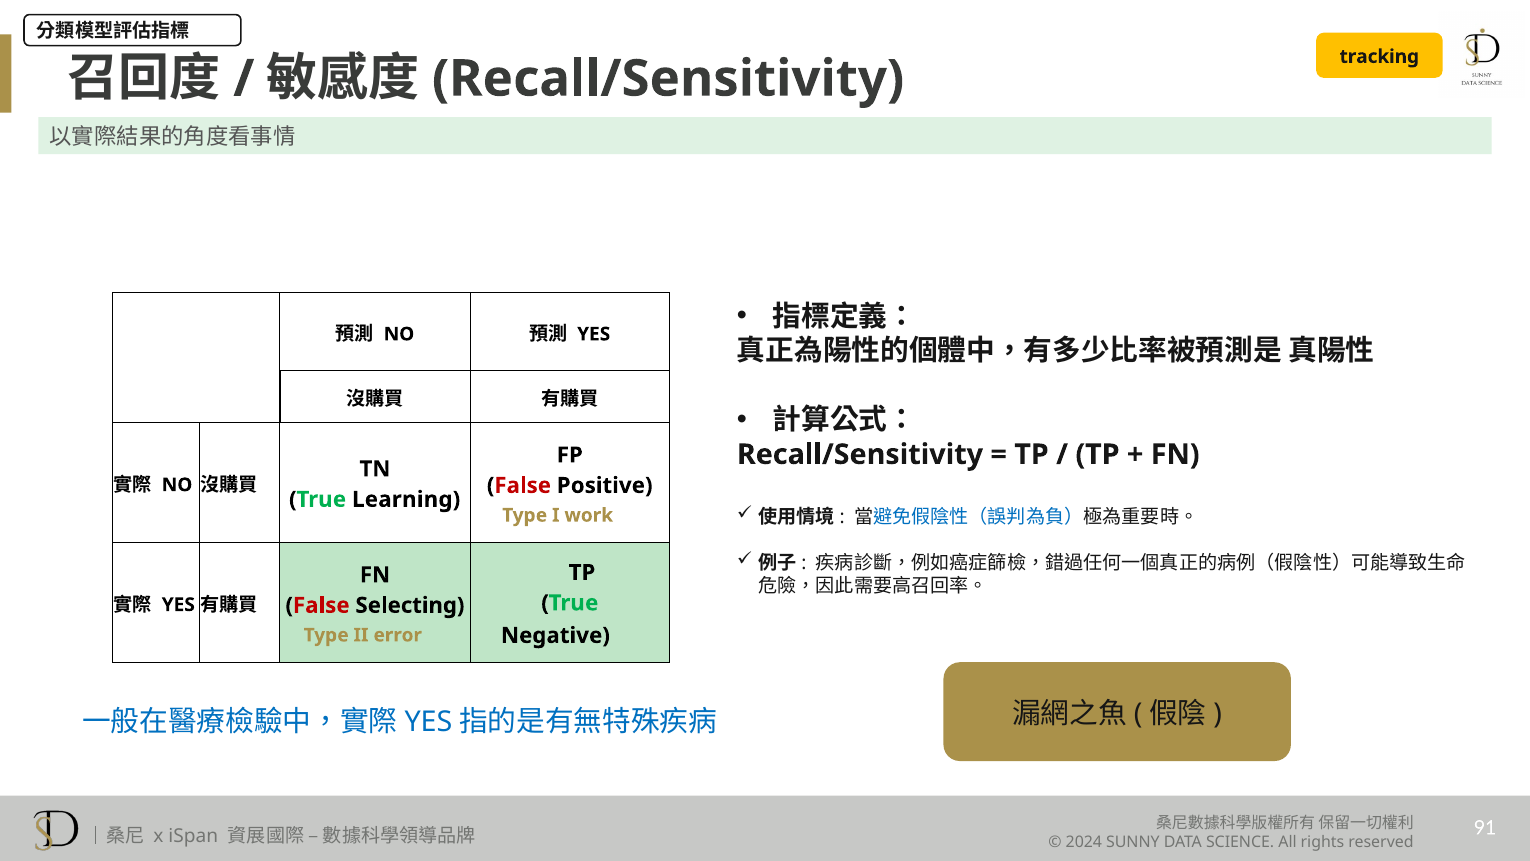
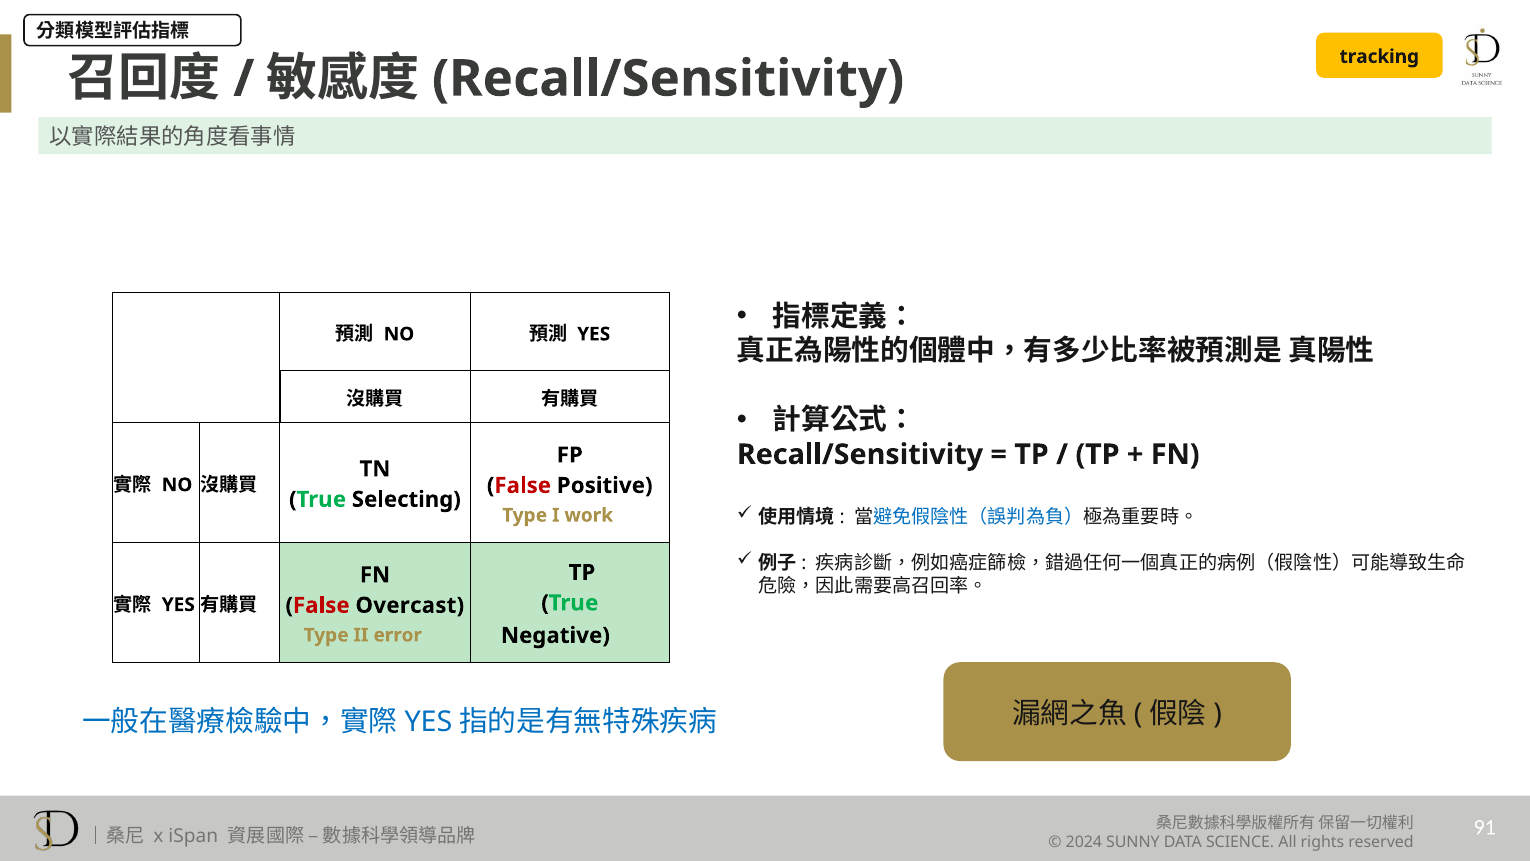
Learning: Learning -> Selecting
Selecting: Selecting -> Overcast
